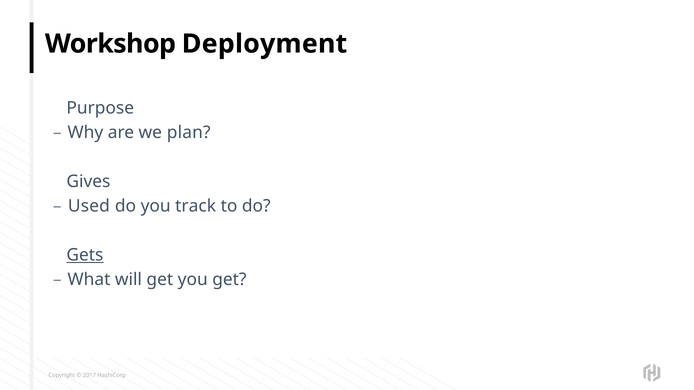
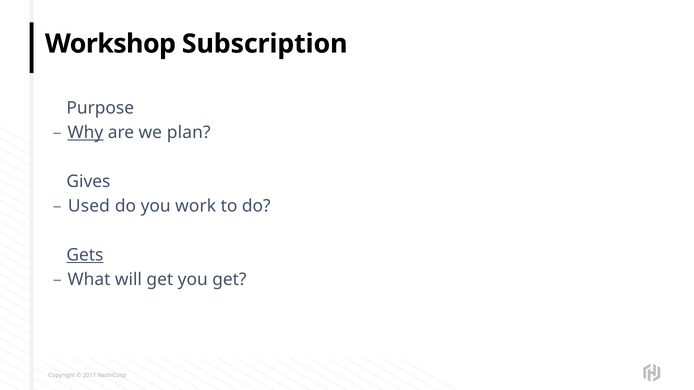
Deployment: Deployment -> Subscription
Why underline: none -> present
track: track -> work
